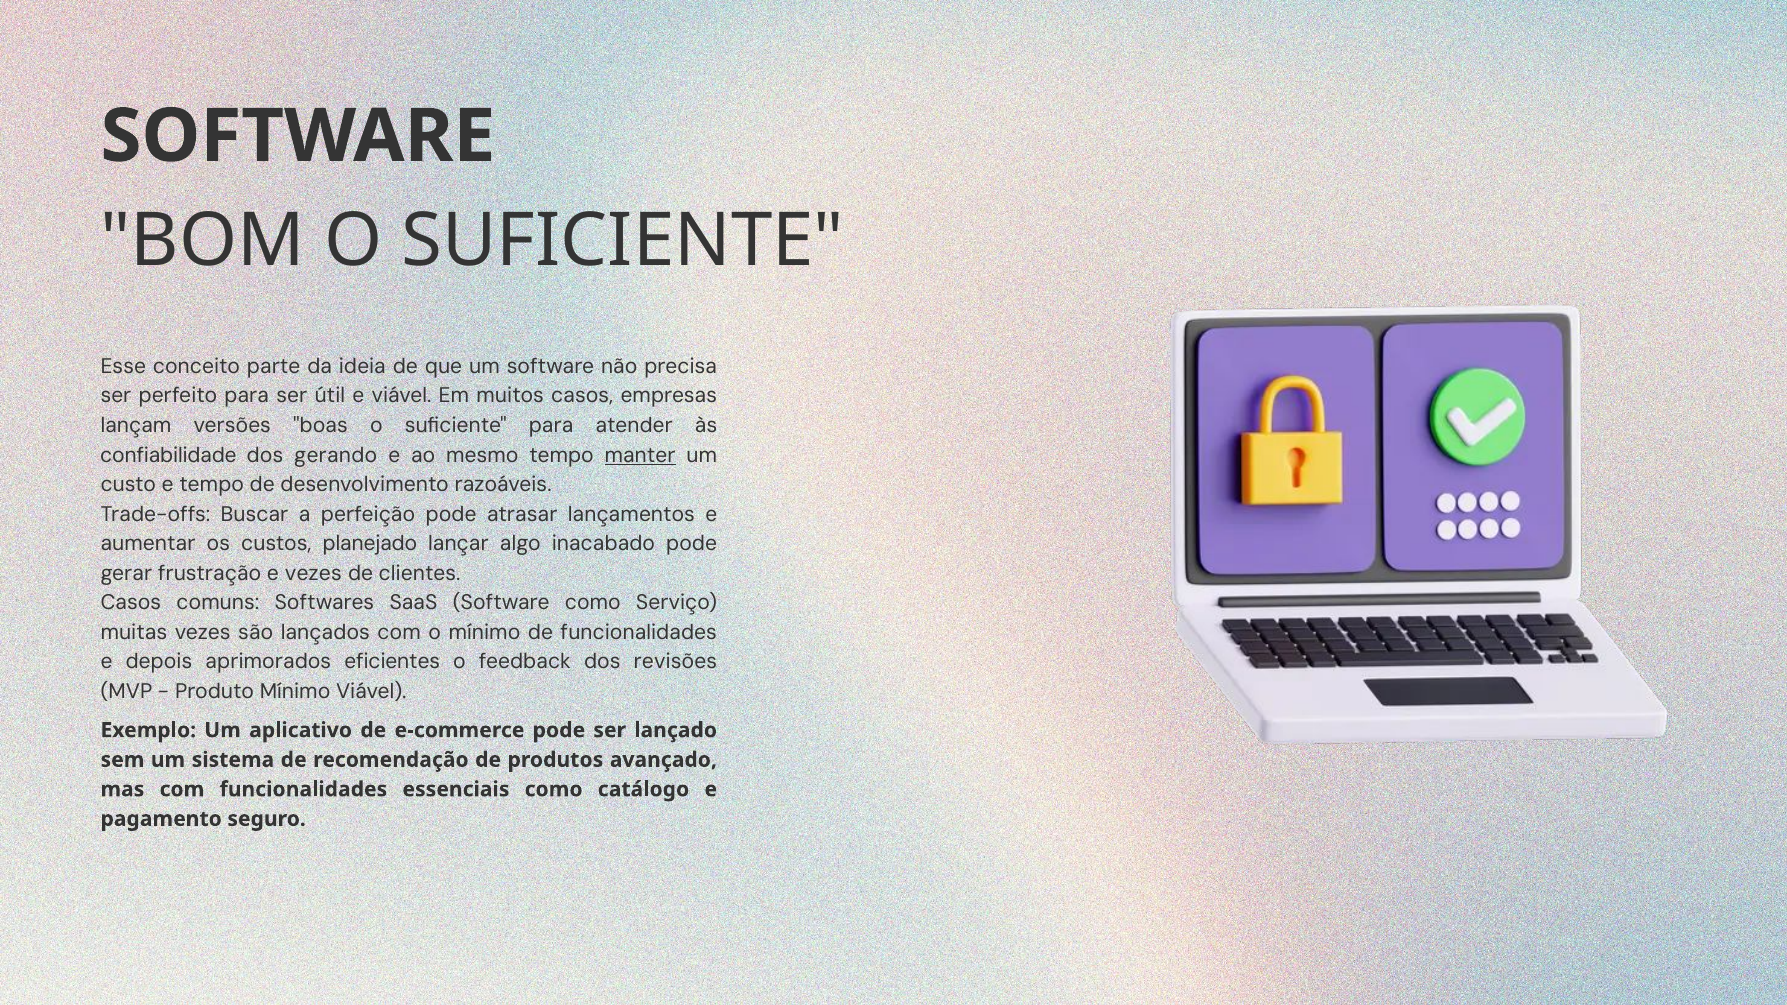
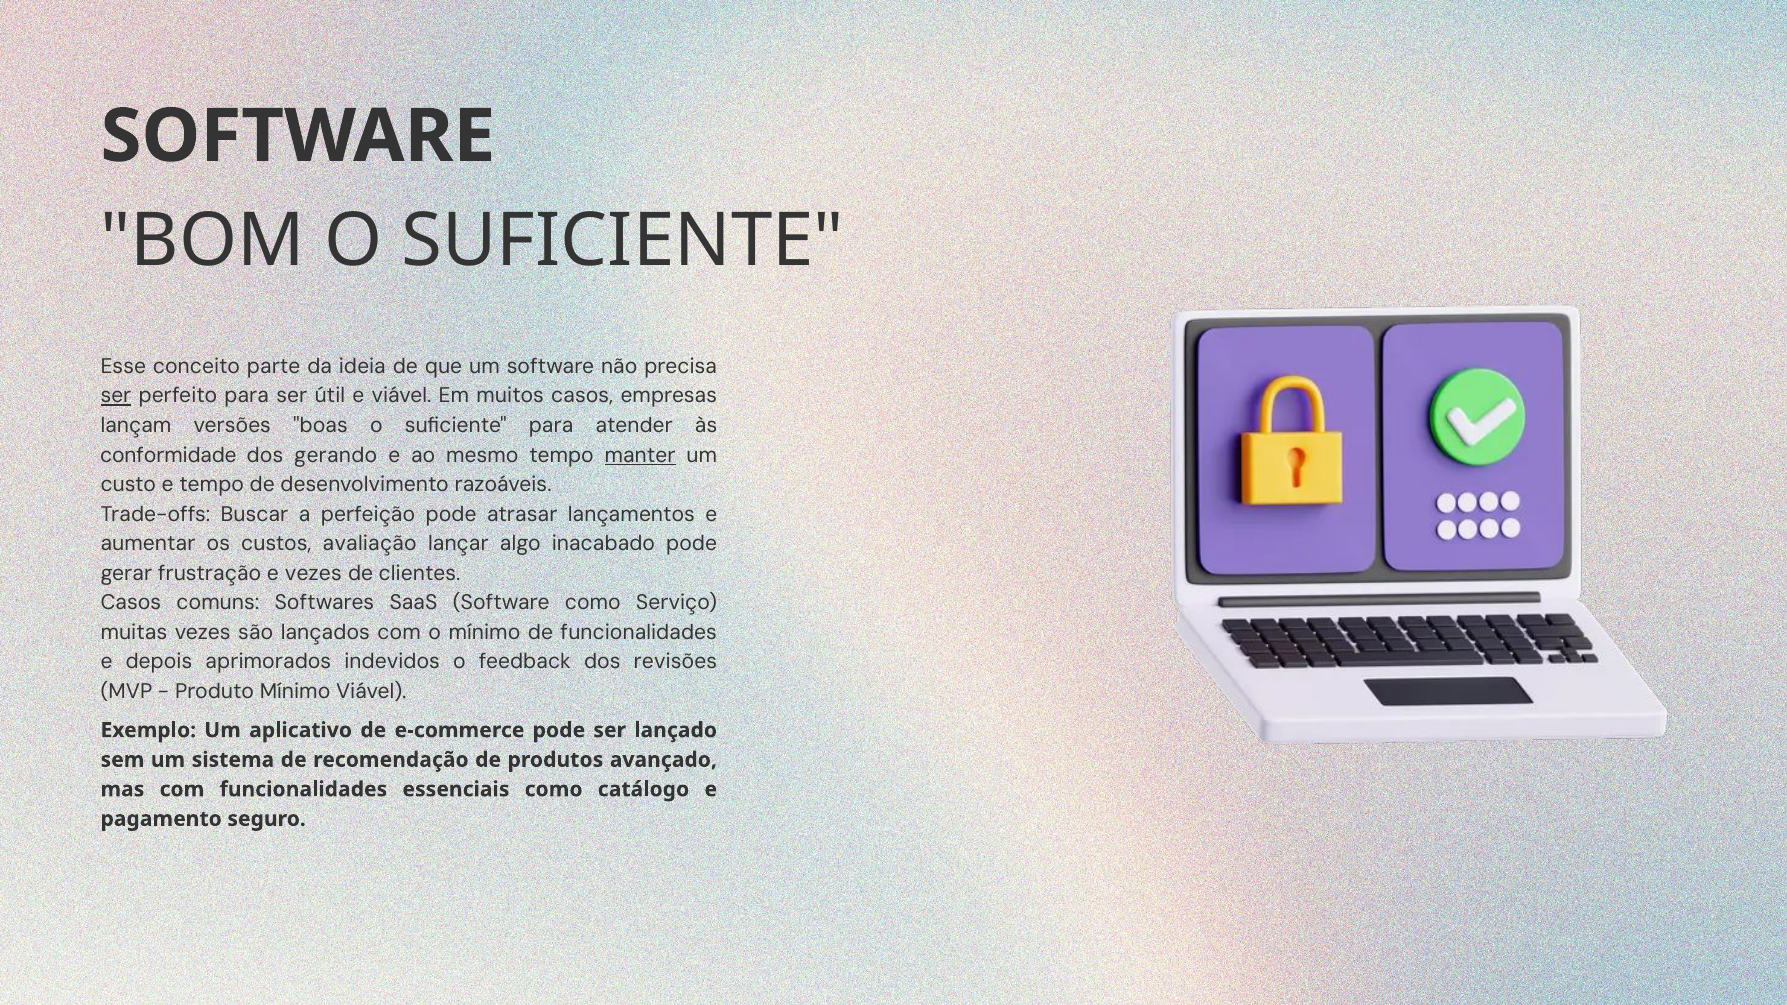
ser at (116, 396) underline: none -> present
confiabilidade: confiabilidade -> conformidade
planejado: planejado -> avaliação
eficientes: eficientes -> indevidos
